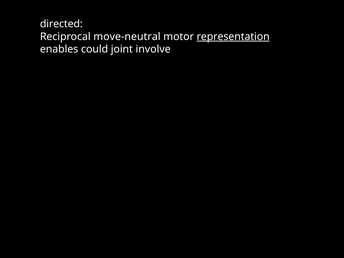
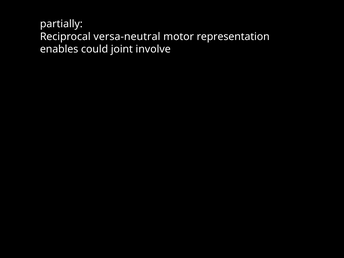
directed: directed -> partially
move-neutral: move-neutral -> versa-neutral
representation underline: present -> none
